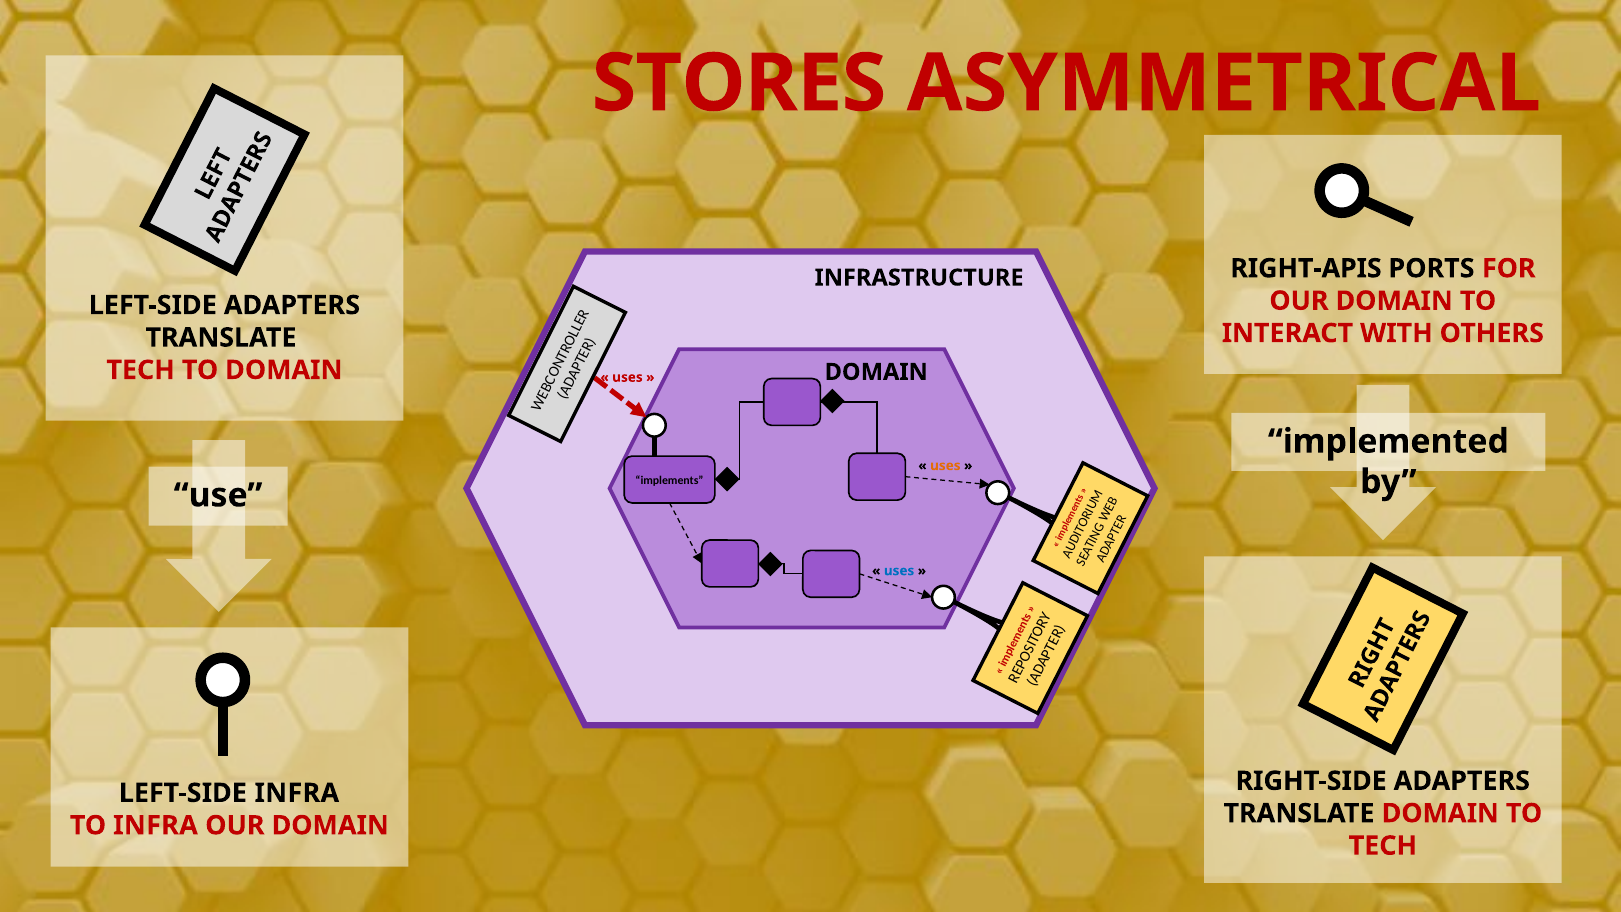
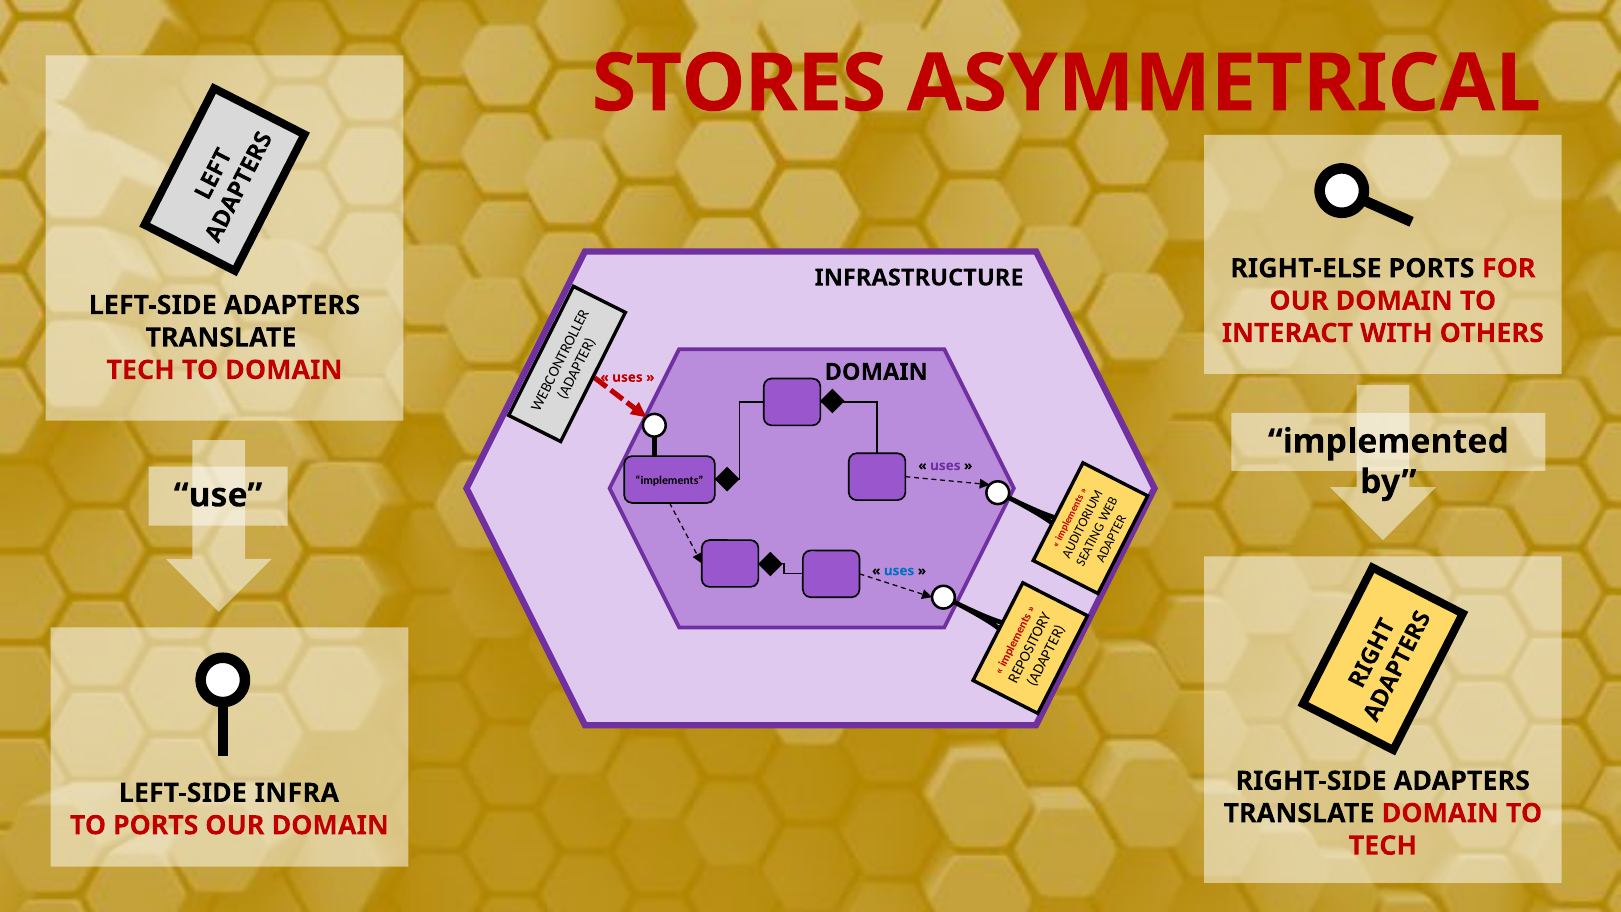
RIGHT-APIS: RIGHT-APIS -> RIGHT-ELSE
uses at (945, 466) colour: orange -> purple
TO INFRA: INFRA -> PORTS
